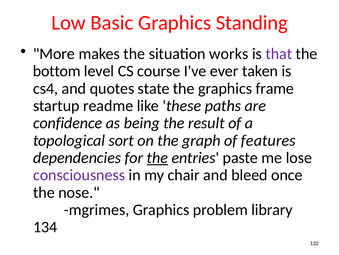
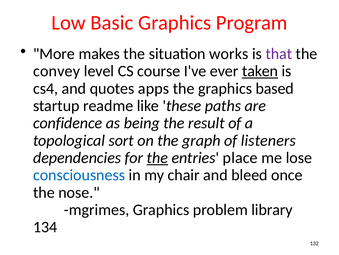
Standing: Standing -> Program
bottom: bottom -> convey
taken underline: none -> present
state: state -> apps
frame: frame -> based
features: features -> listeners
paste: paste -> place
consciousness colour: purple -> blue
